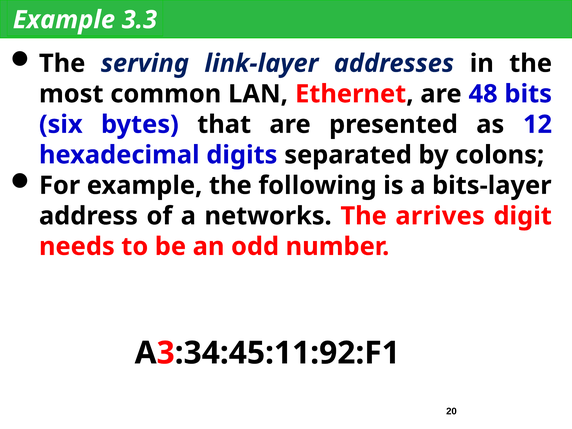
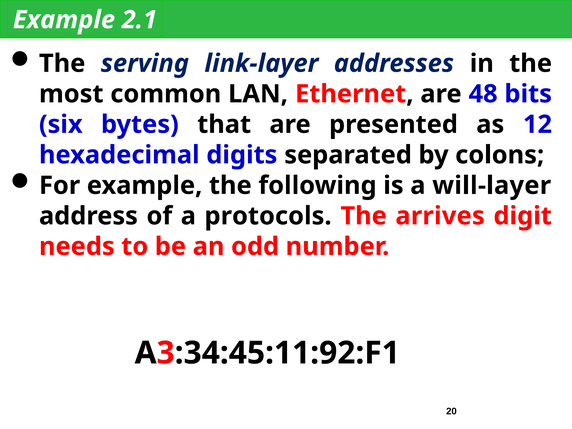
3.3: 3.3 -> 2.1
bits-layer: bits-layer -> will-layer
networks: networks -> protocols
